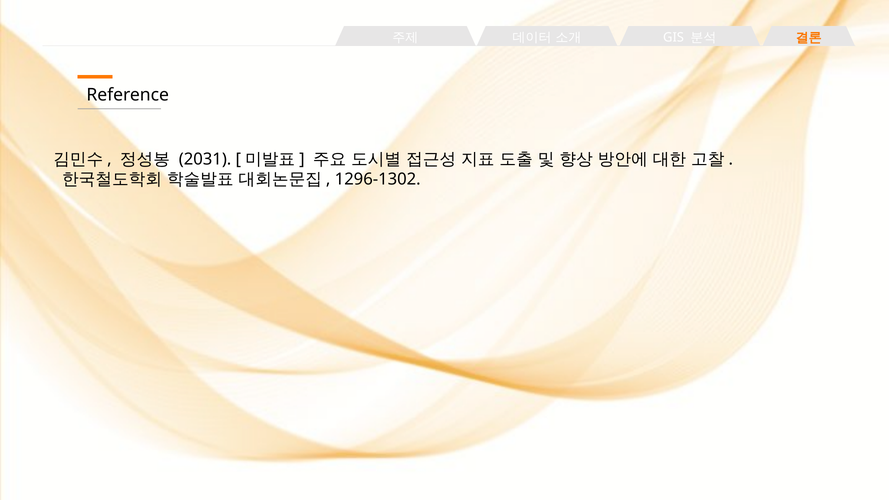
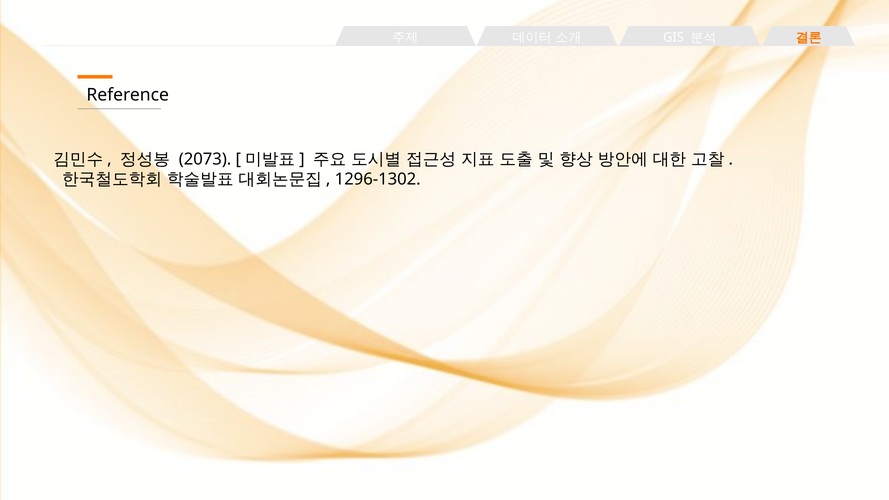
2031: 2031 -> 2073
